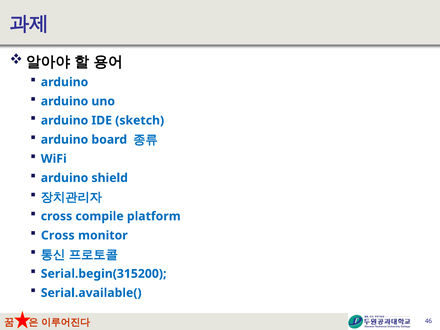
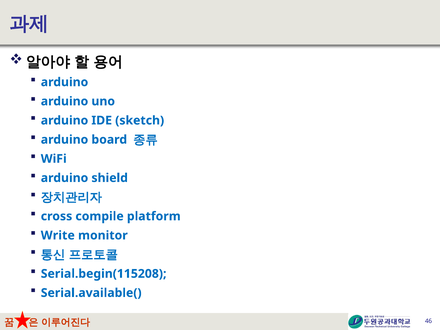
Cross at (58, 235): Cross -> Write
Serial.begin(315200: Serial.begin(315200 -> Serial.begin(115208
